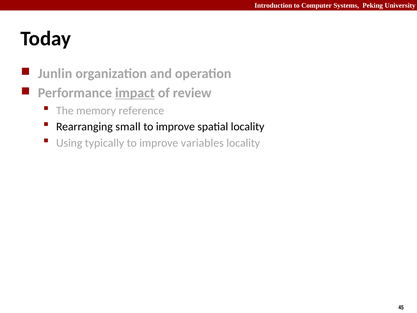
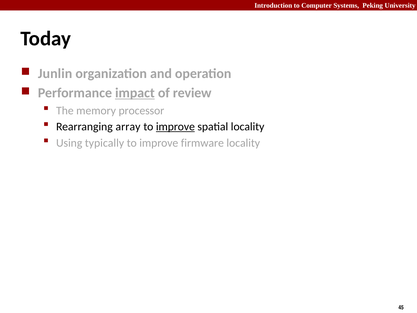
reference: reference -> processor
small: small -> array
improve at (175, 127) underline: none -> present
variables: variables -> firmware
